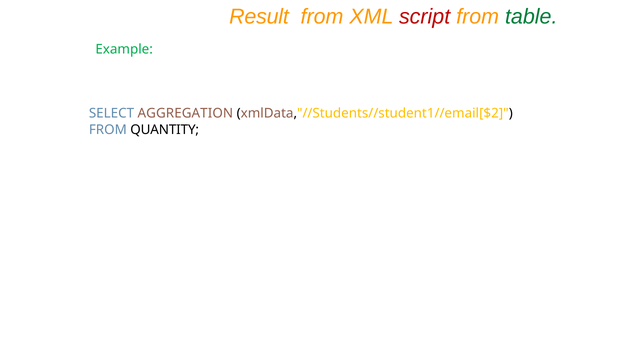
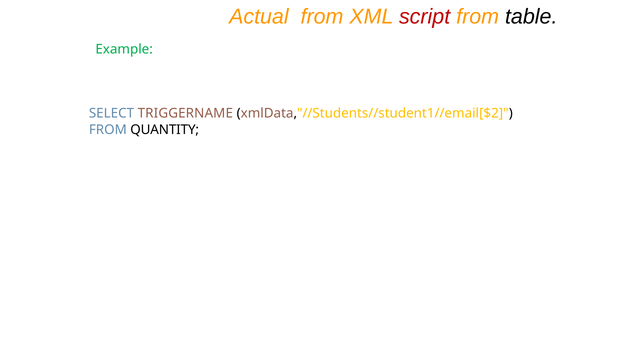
Result: Result -> Actual
table colour: green -> black
AGGREGATION: AGGREGATION -> TRIGGERNAME
